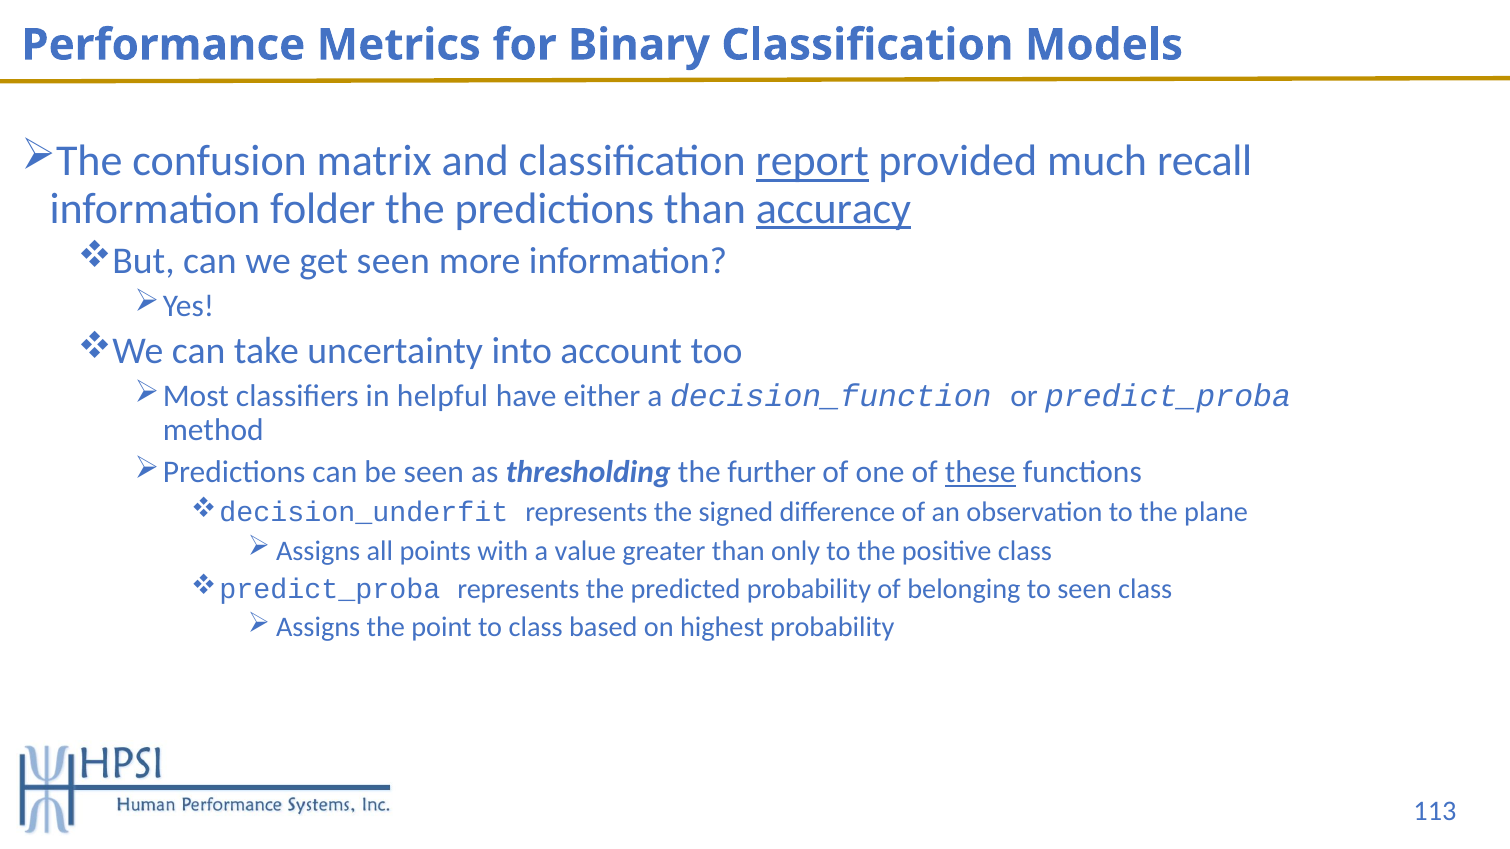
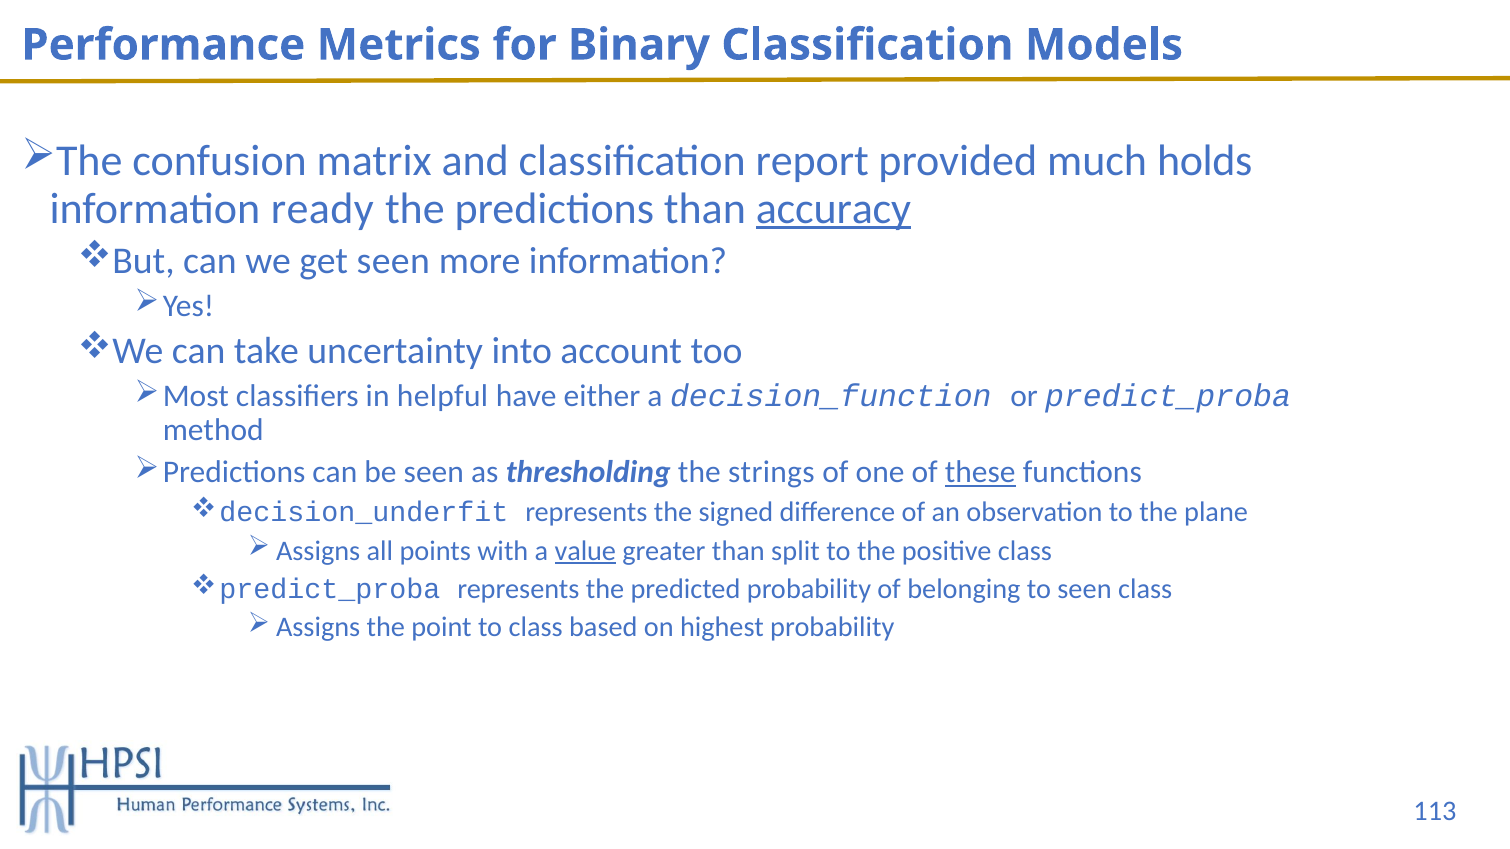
report underline: present -> none
recall: recall -> holds
folder: folder -> ready
further: further -> strings
value underline: none -> present
only: only -> split
